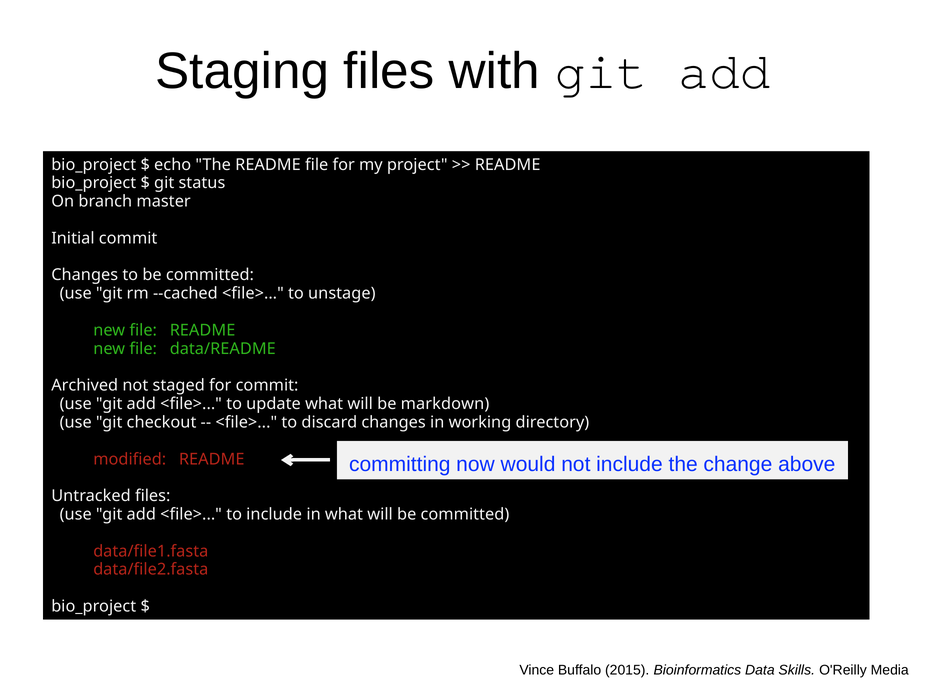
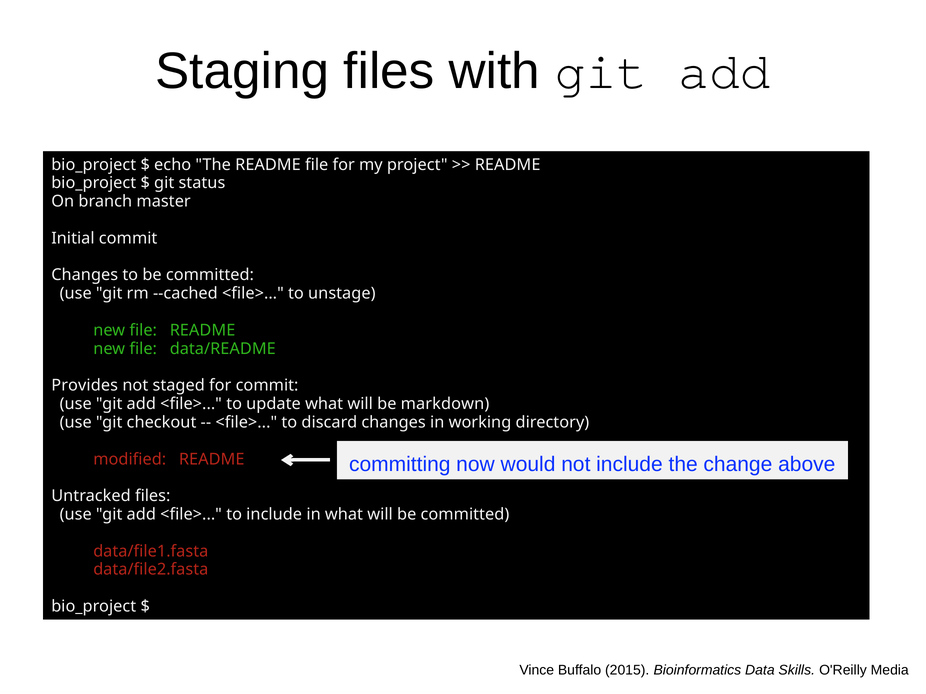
Archived: Archived -> Provides
